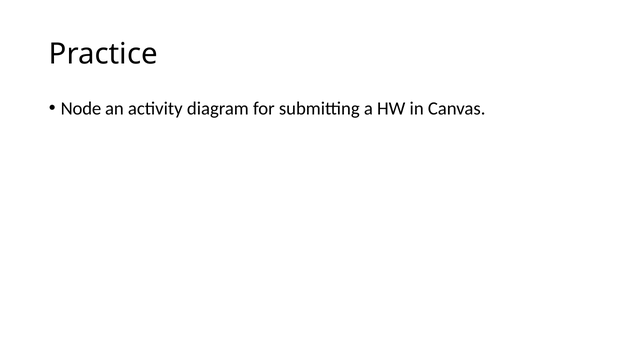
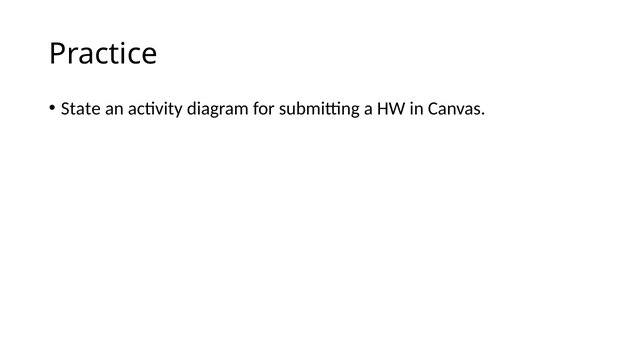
Node: Node -> State
